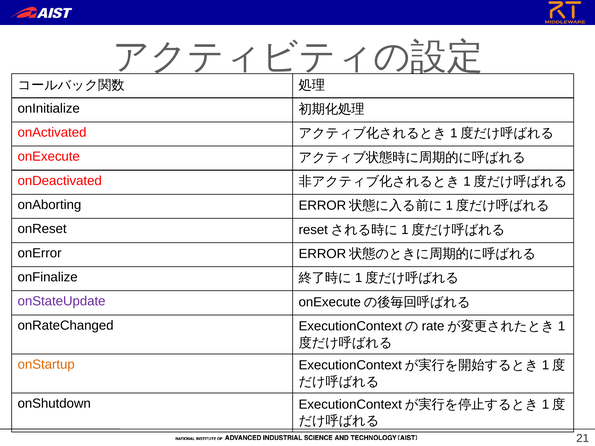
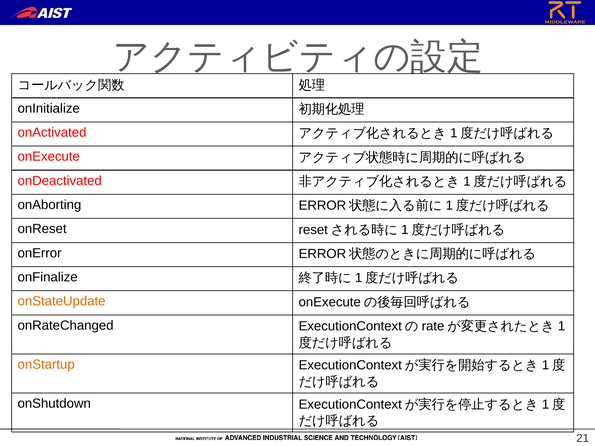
onStateUpdate colour: purple -> orange
